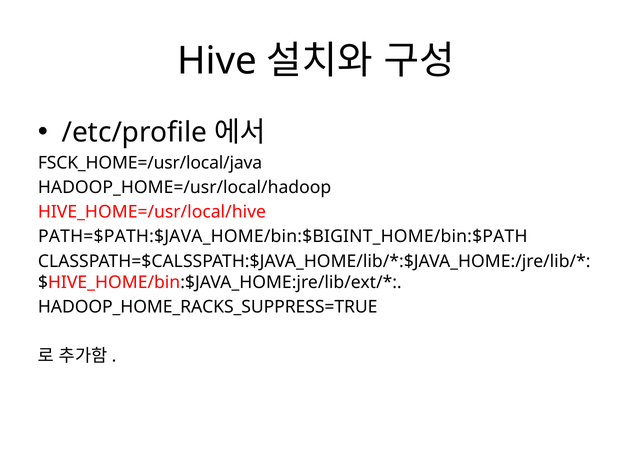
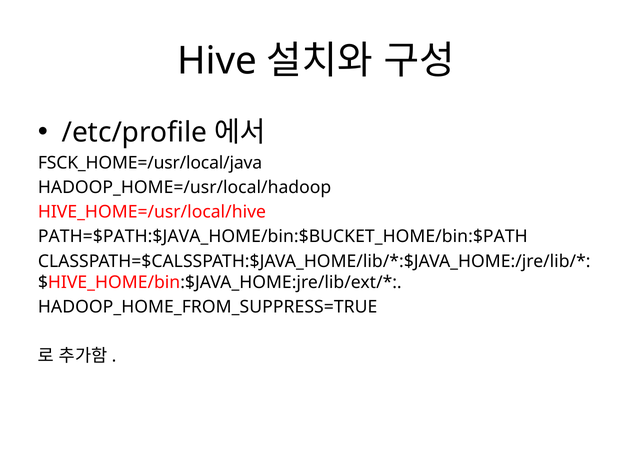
PATH=$PATH:$JAVA_HOME/bin:$BIGINT_HOME/bin:$PATH: PATH=$PATH:$JAVA_HOME/bin:$BIGINT_HOME/bin:$PATH -> PATH=$PATH:$JAVA_HOME/bin:$BUCKET_HOME/bin:$PATH
HADOOP_HOME_RACKS_SUPPRESS=TRUE: HADOOP_HOME_RACKS_SUPPRESS=TRUE -> HADOOP_HOME_FROM_SUPPRESS=TRUE
